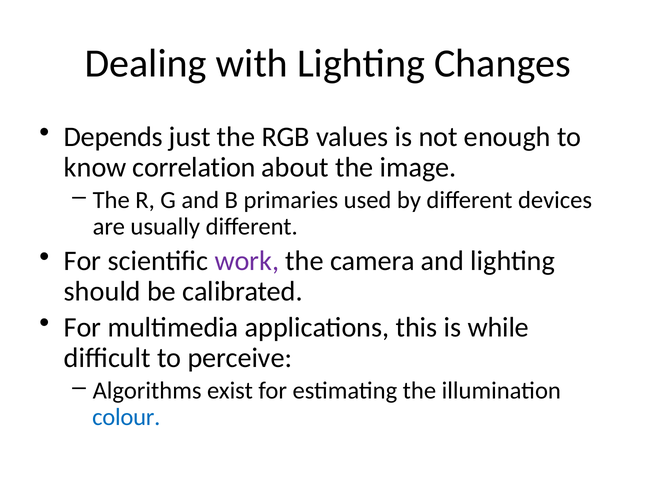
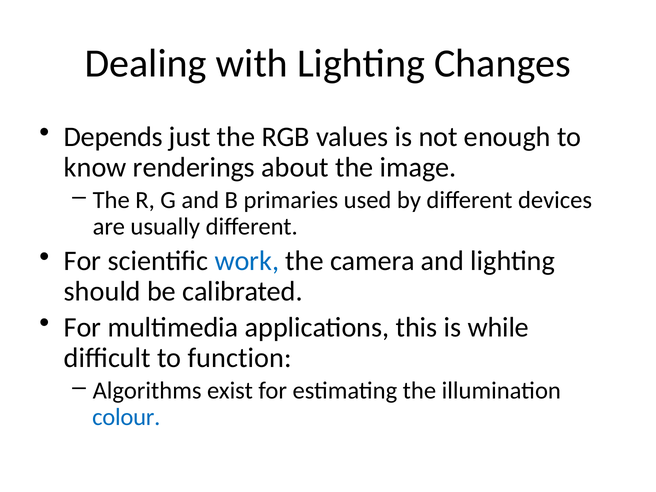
correlation: correlation -> renderings
work colour: purple -> blue
perceive: perceive -> function
